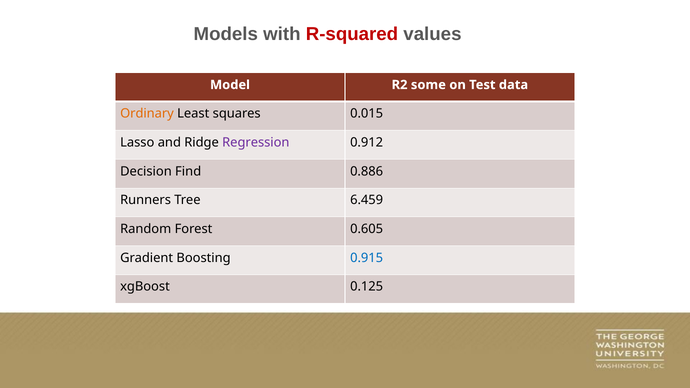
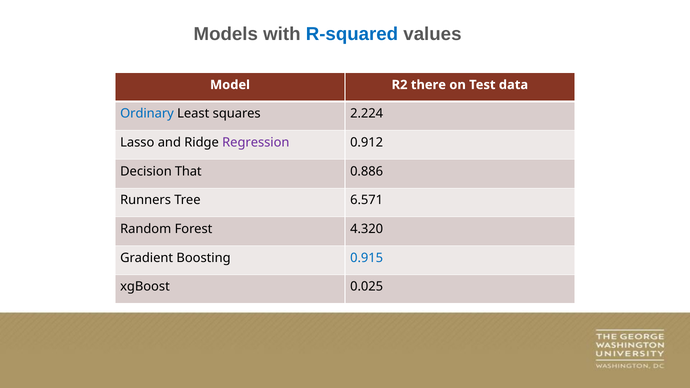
R-squared colour: red -> blue
some: some -> there
Ordinary colour: orange -> blue
0.015: 0.015 -> 2.224
Find: Find -> That
6.459: 6.459 -> 6.571
0.605: 0.605 -> 4.320
0.125: 0.125 -> 0.025
